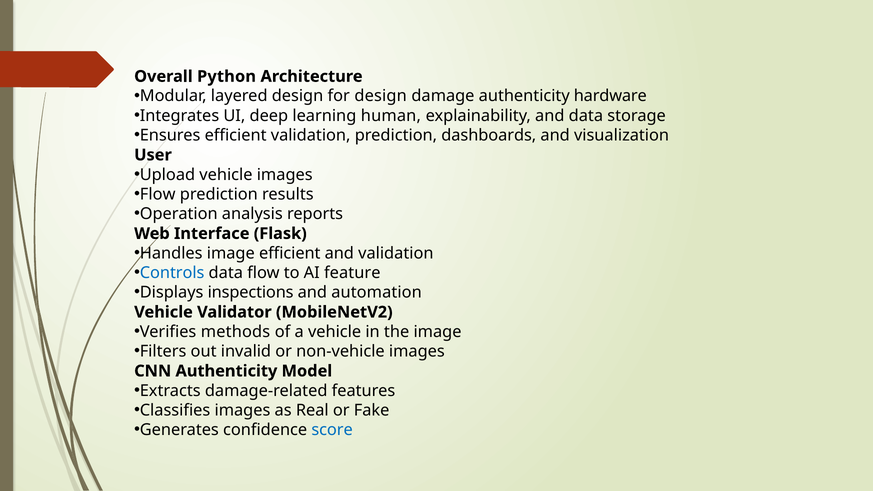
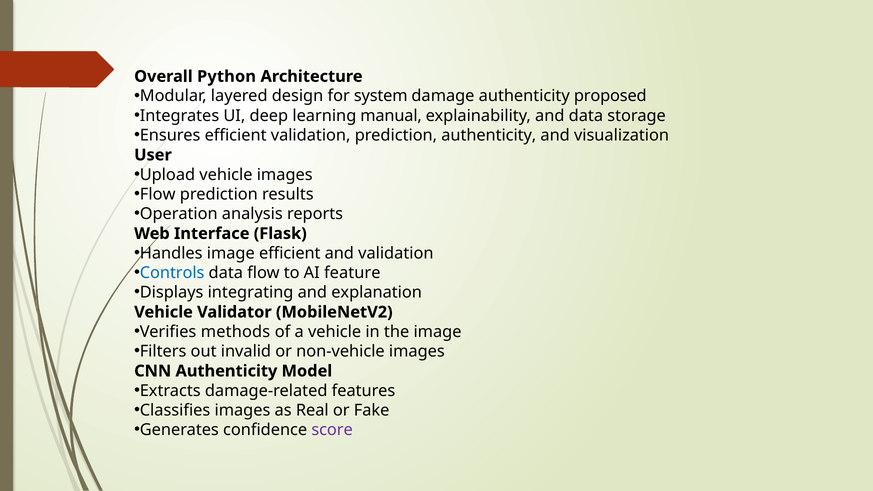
for design: design -> system
hardware: hardware -> proposed
human: human -> manual
prediction dashboards: dashboards -> authenticity
inspections: inspections -> integrating
automation: automation -> explanation
score colour: blue -> purple
